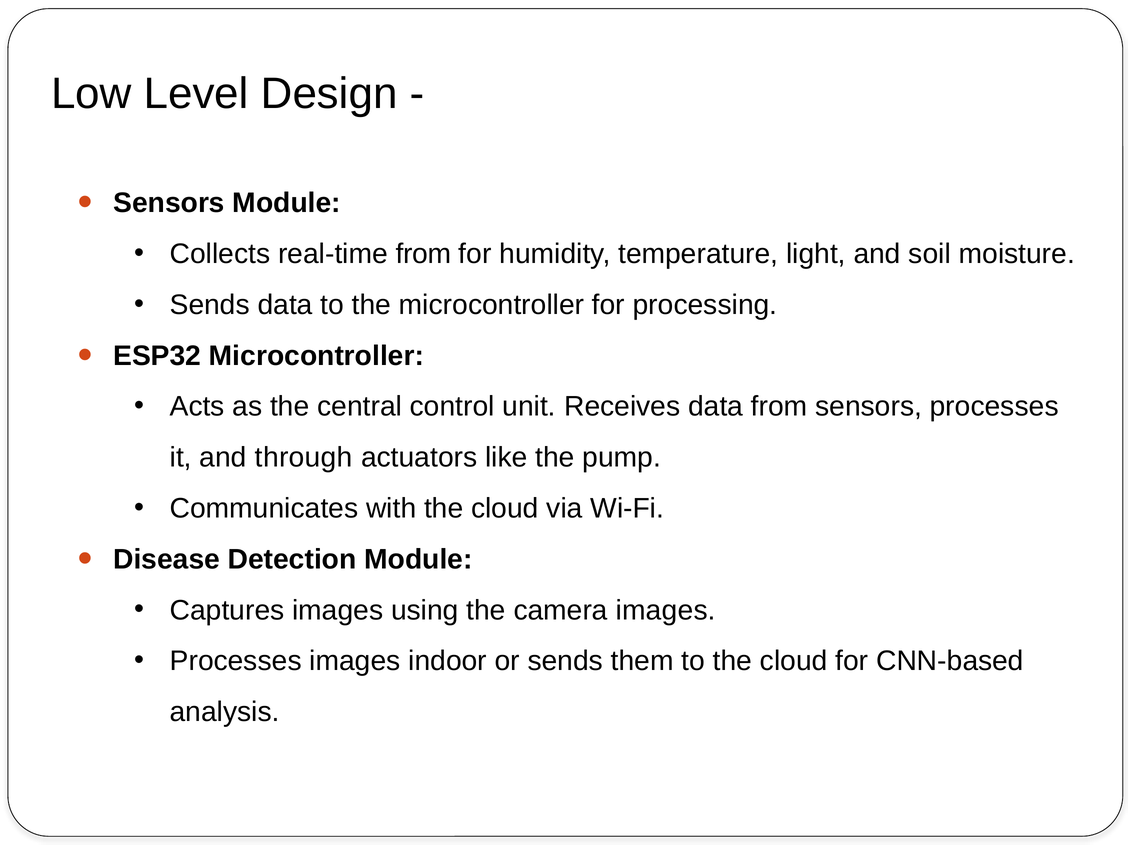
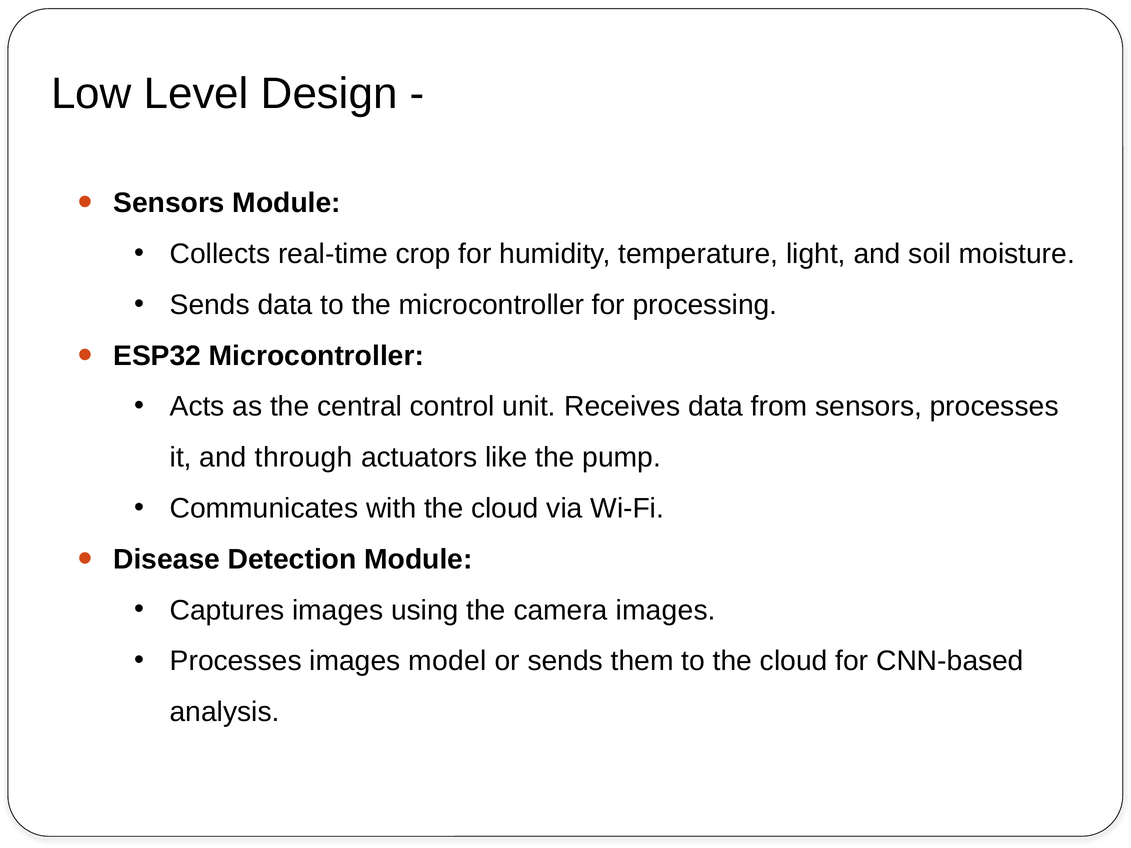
real-time from: from -> crop
indoor: indoor -> model
